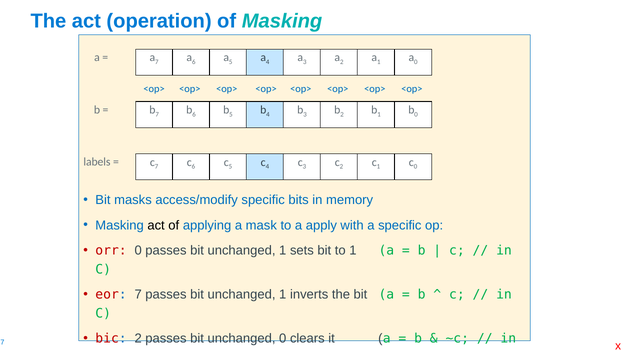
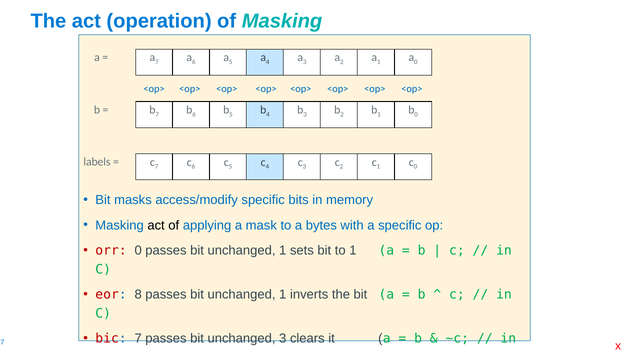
apply: apply -> bytes
eor 7: 7 -> 8
bic 2: 2 -> 7
unchanged 0: 0 -> 3
